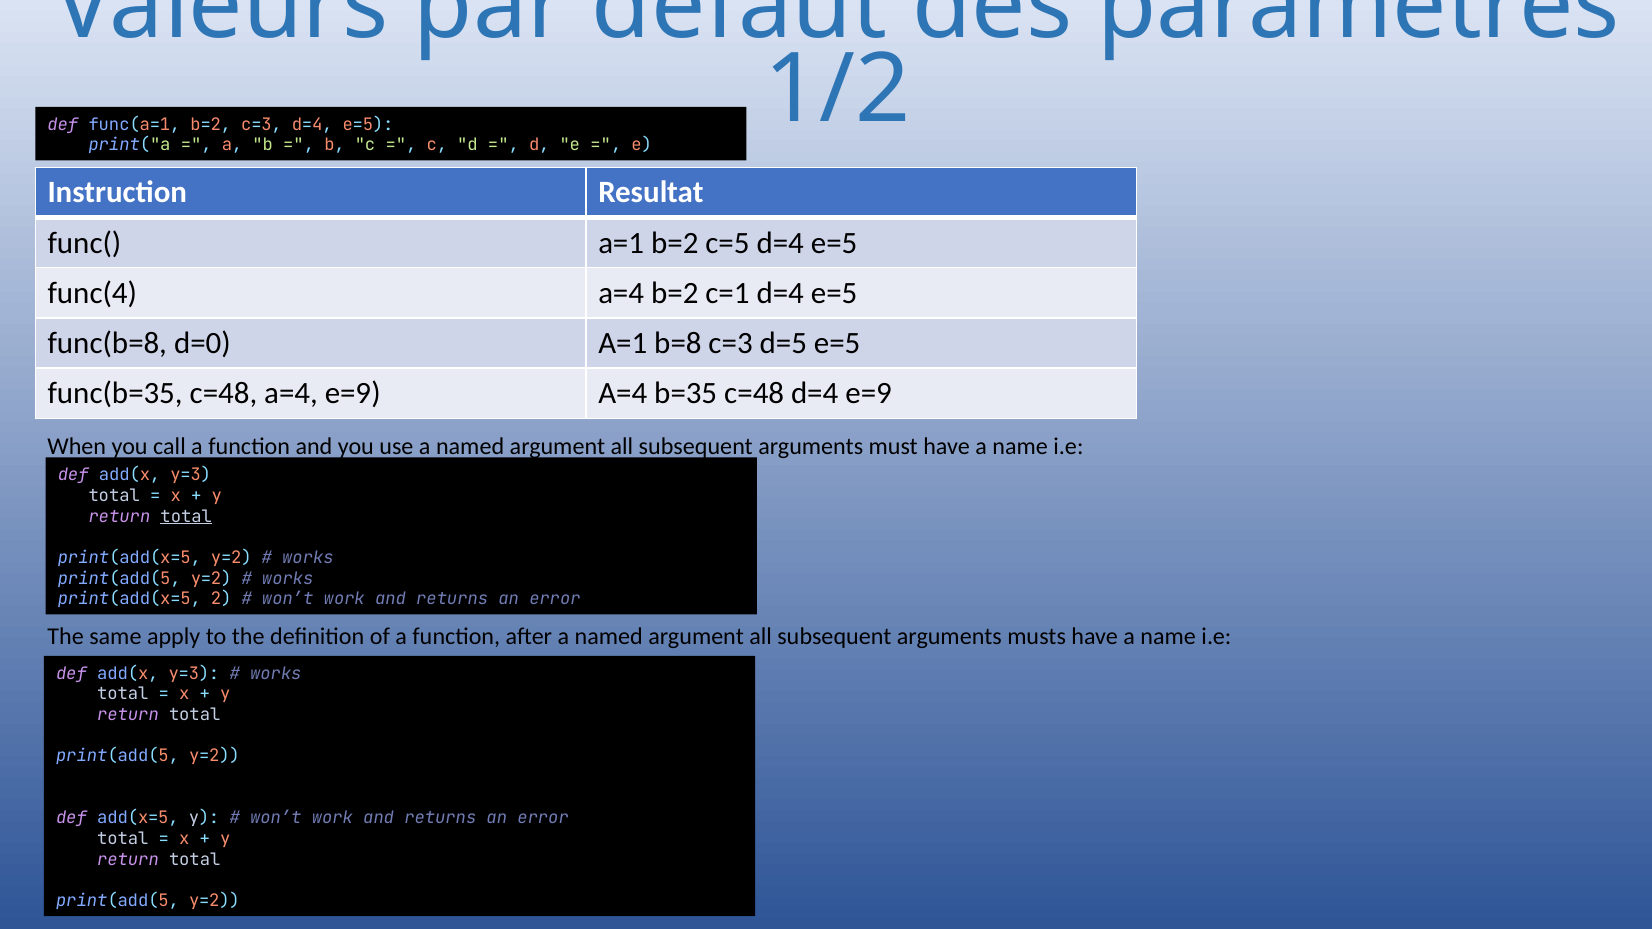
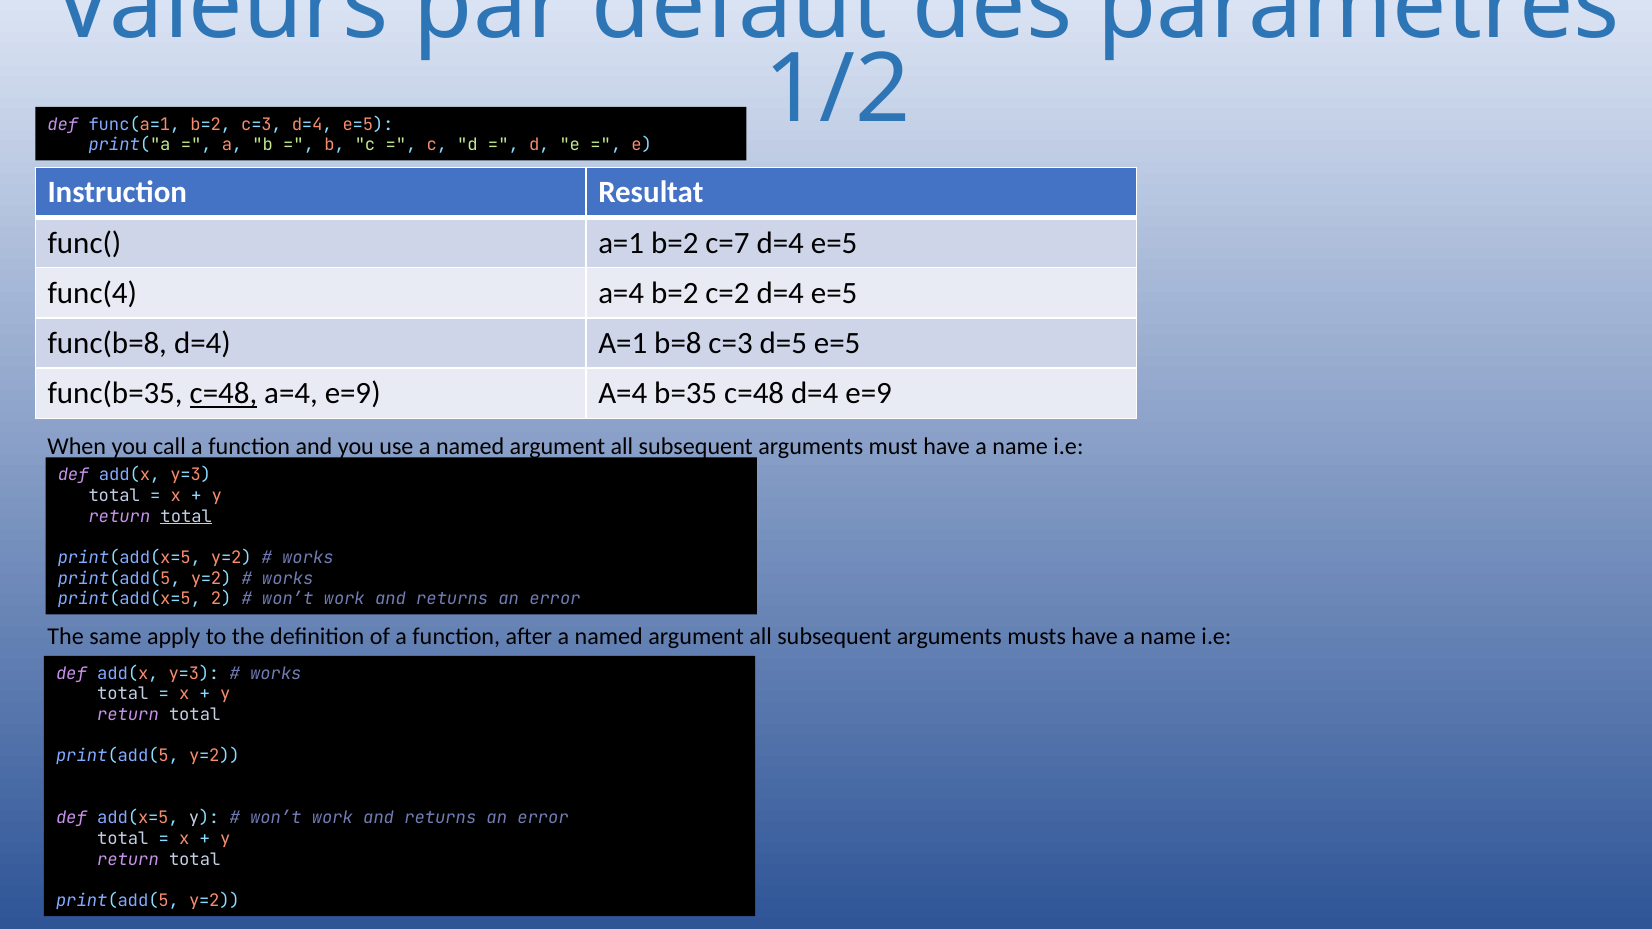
c=5: c=5 -> c=7
c=1: c=1 -> c=2
func(b=8 d=0: d=0 -> d=4
c=48 at (224, 394) underline: none -> present
